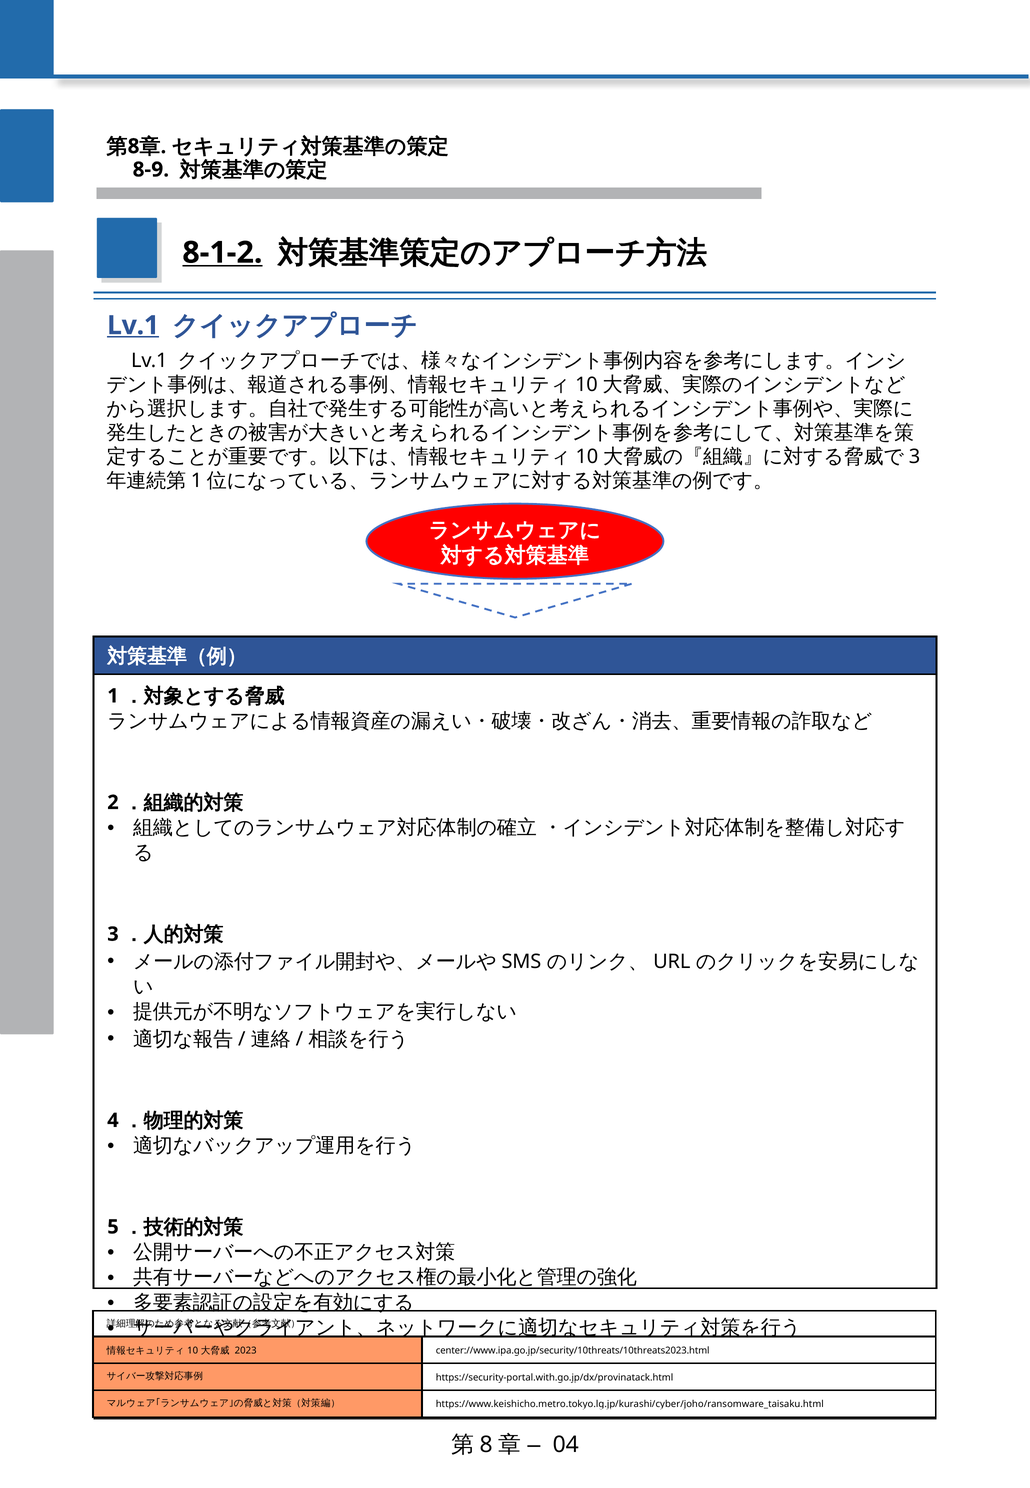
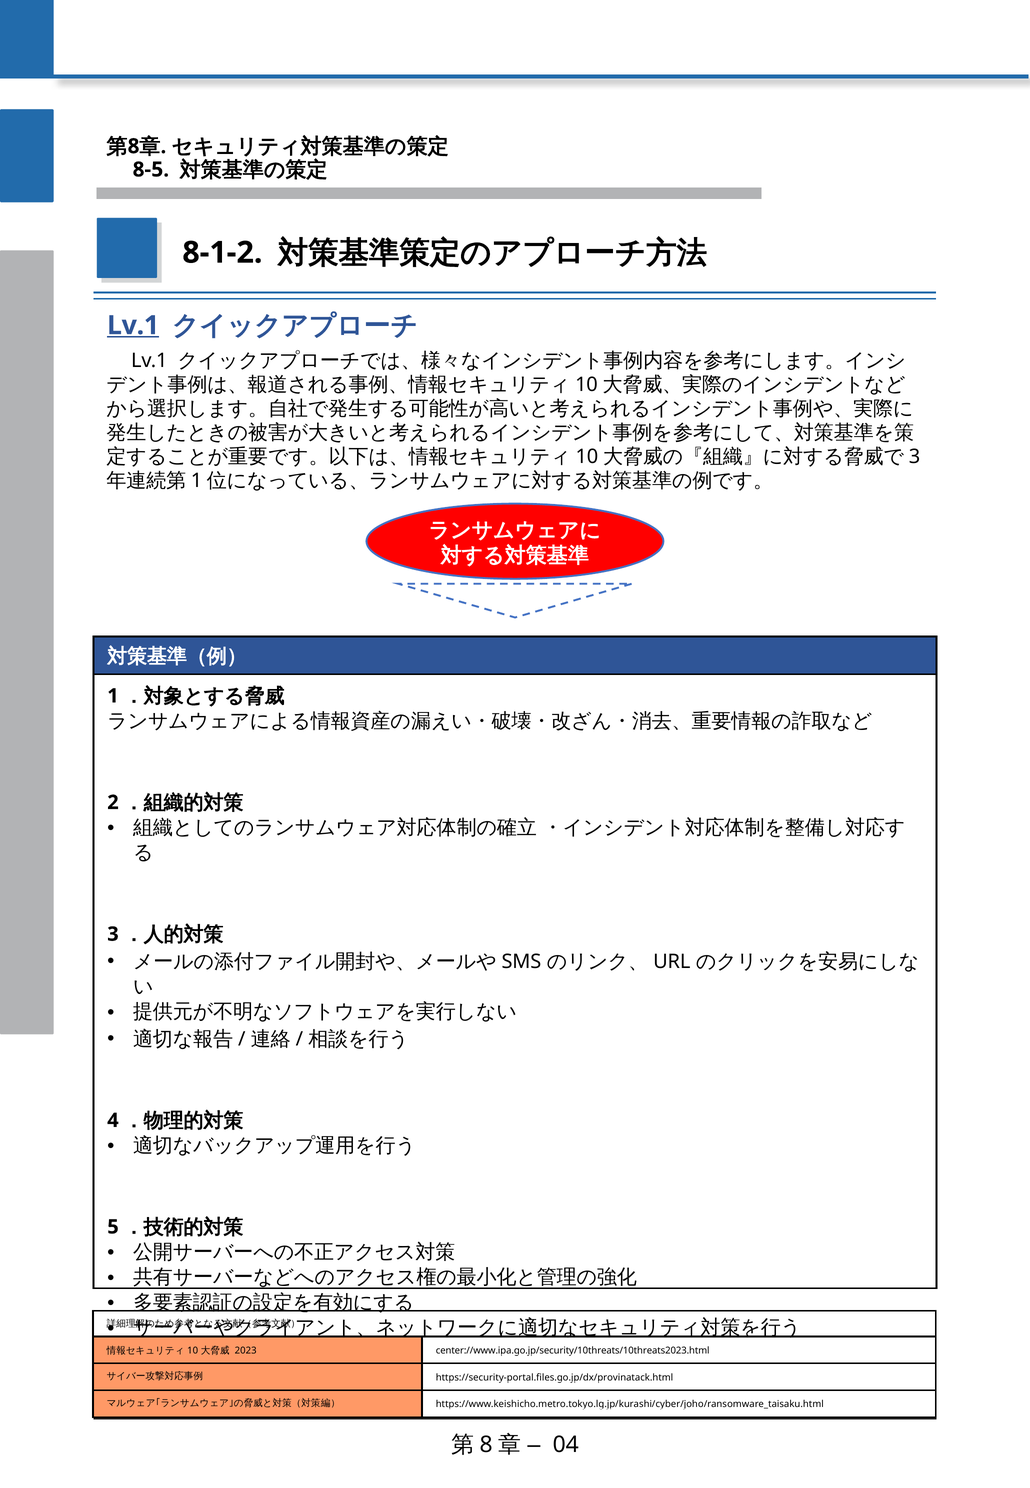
8-9: 8-9 -> 8-5
8-1-2 underline: present -> none
https://security-portal.with.go.jp/dx/provinatack.html: https://security-portal.with.go.jp/dx/provinatack.html -> https://security-portal.files.go.jp/dx/provinatack.html
